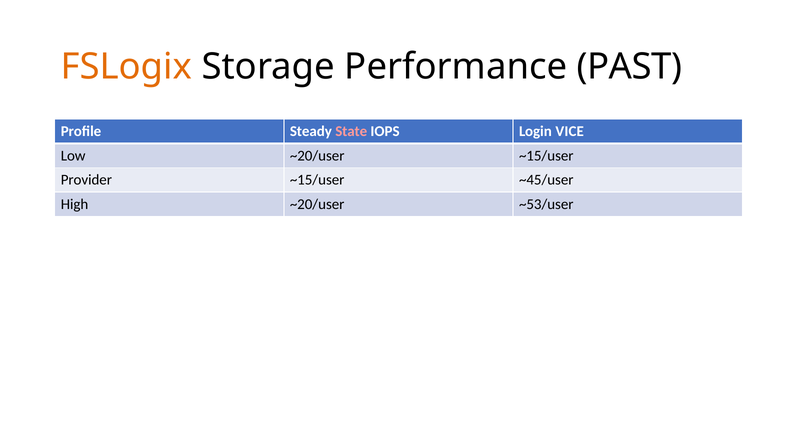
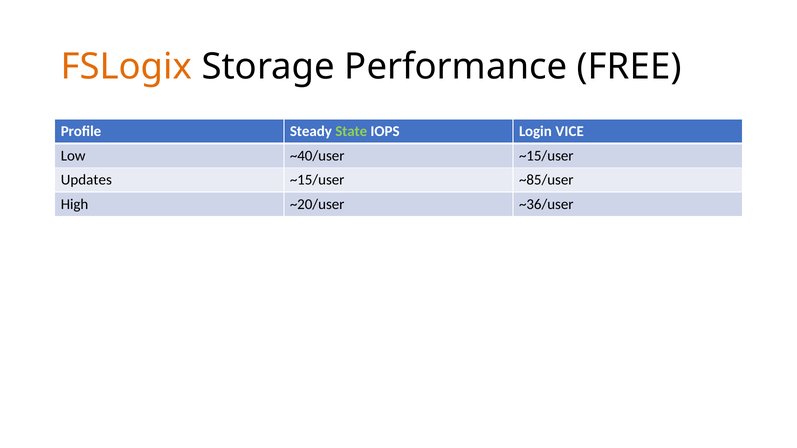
PAST: PAST -> FREE
State colour: pink -> light green
Low ~20/user: ~20/user -> ~40/user
Provider: Provider -> Updates
~45/user: ~45/user -> ~85/user
~53/user: ~53/user -> ~36/user
